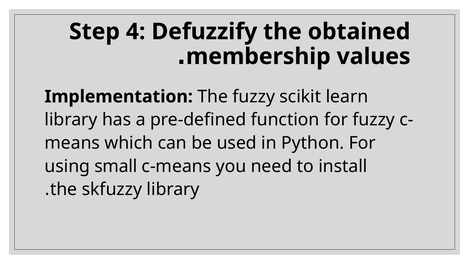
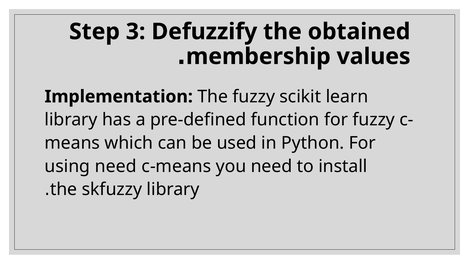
4: 4 -> 3
using small: small -> need
